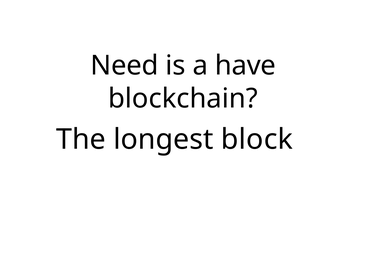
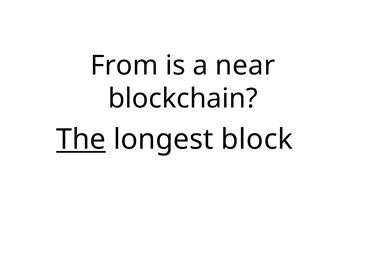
Need: Need -> From
have: have -> near
The underline: none -> present
